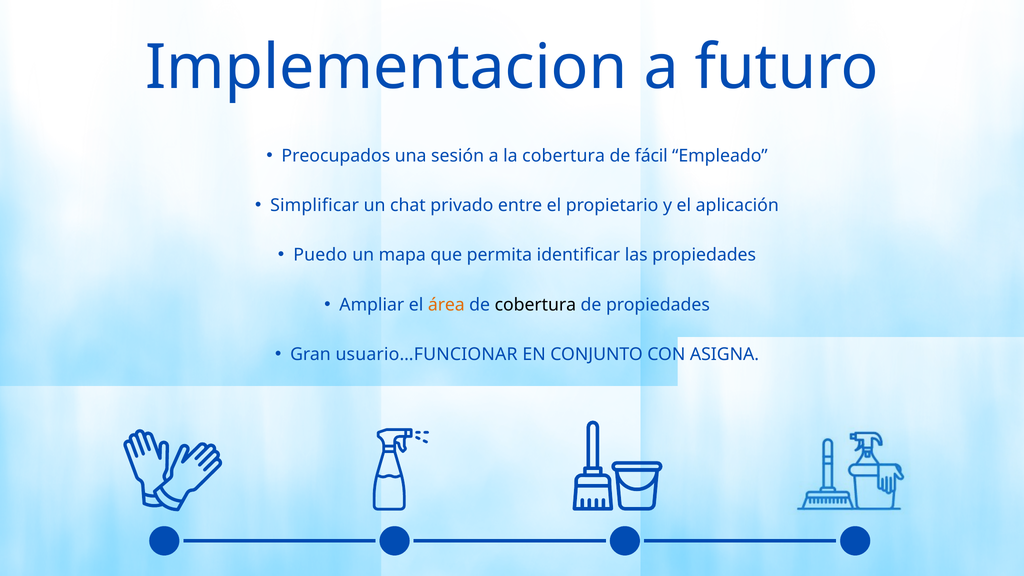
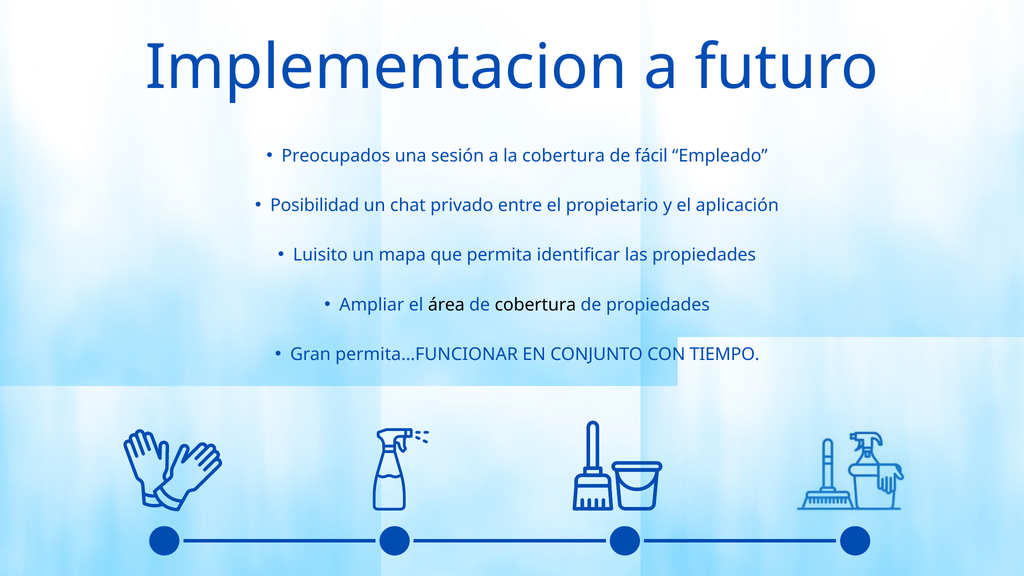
Simplificar: Simplificar -> Posibilidad
Puedo: Puedo -> Luisito
área colour: orange -> black
usuario…FUNCIONAR: usuario…FUNCIONAR -> permita…FUNCIONAR
ASIGNA: ASIGNA -> TIEMPO
